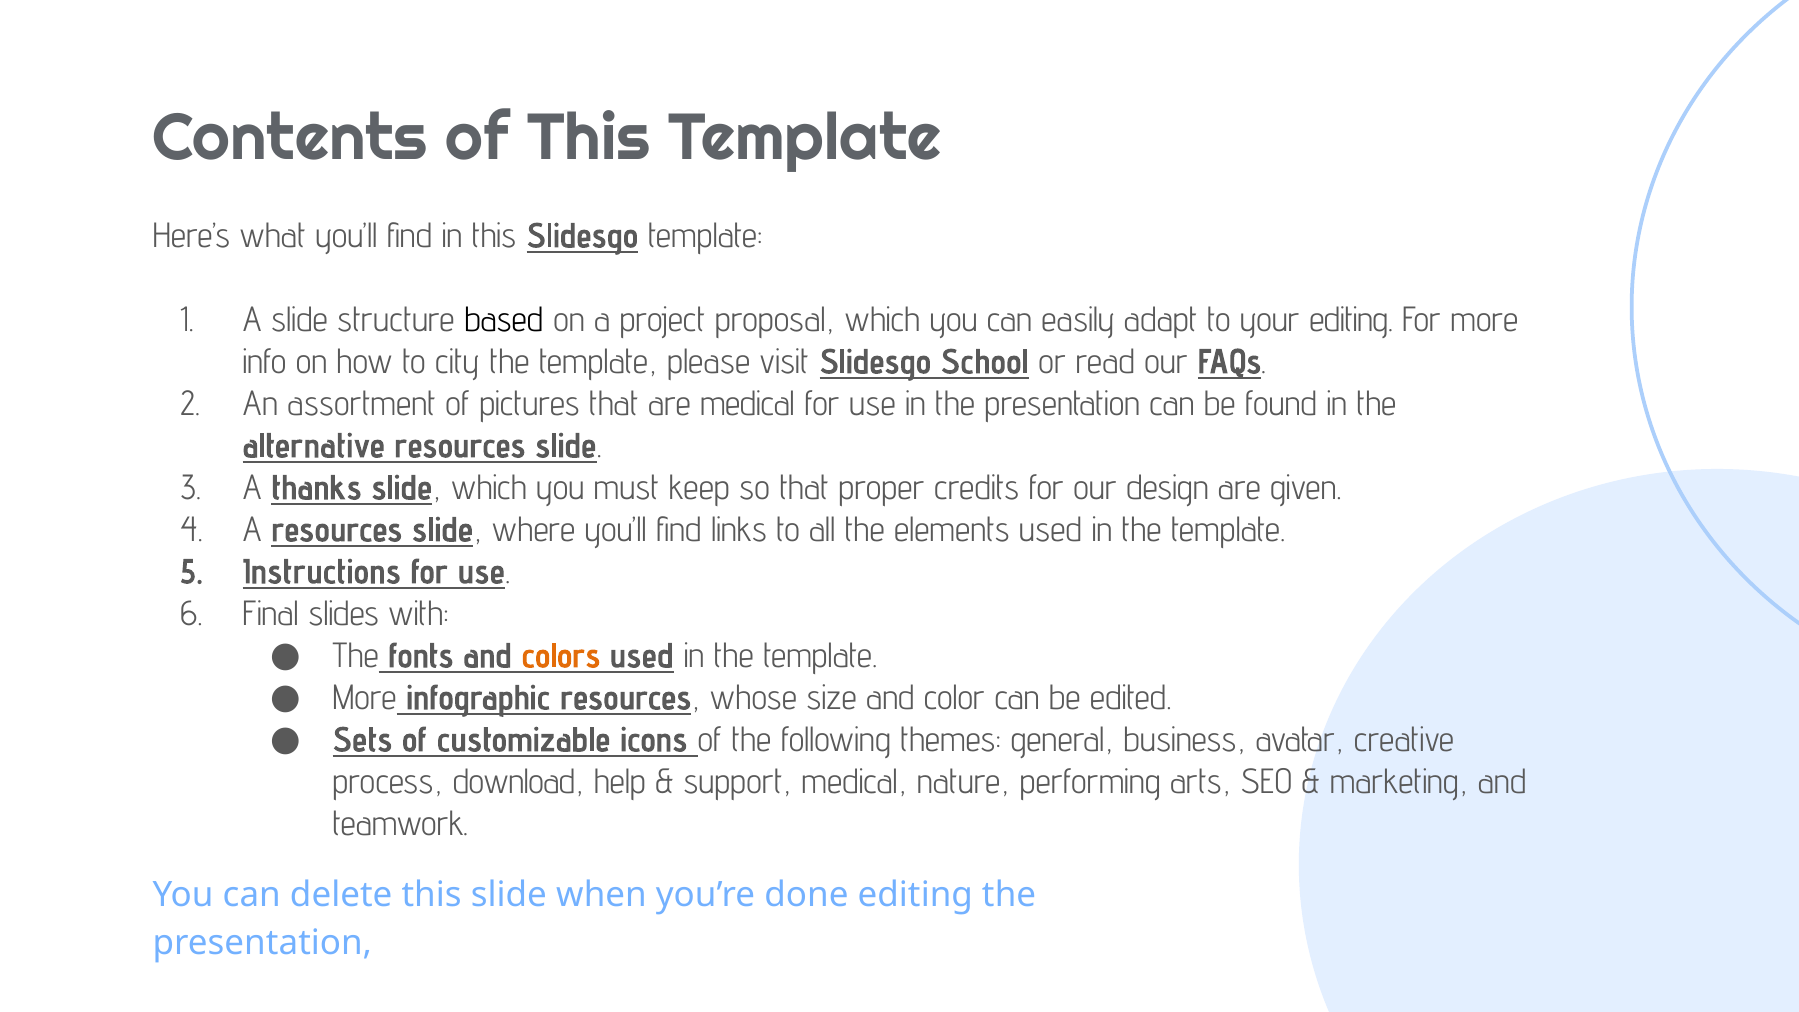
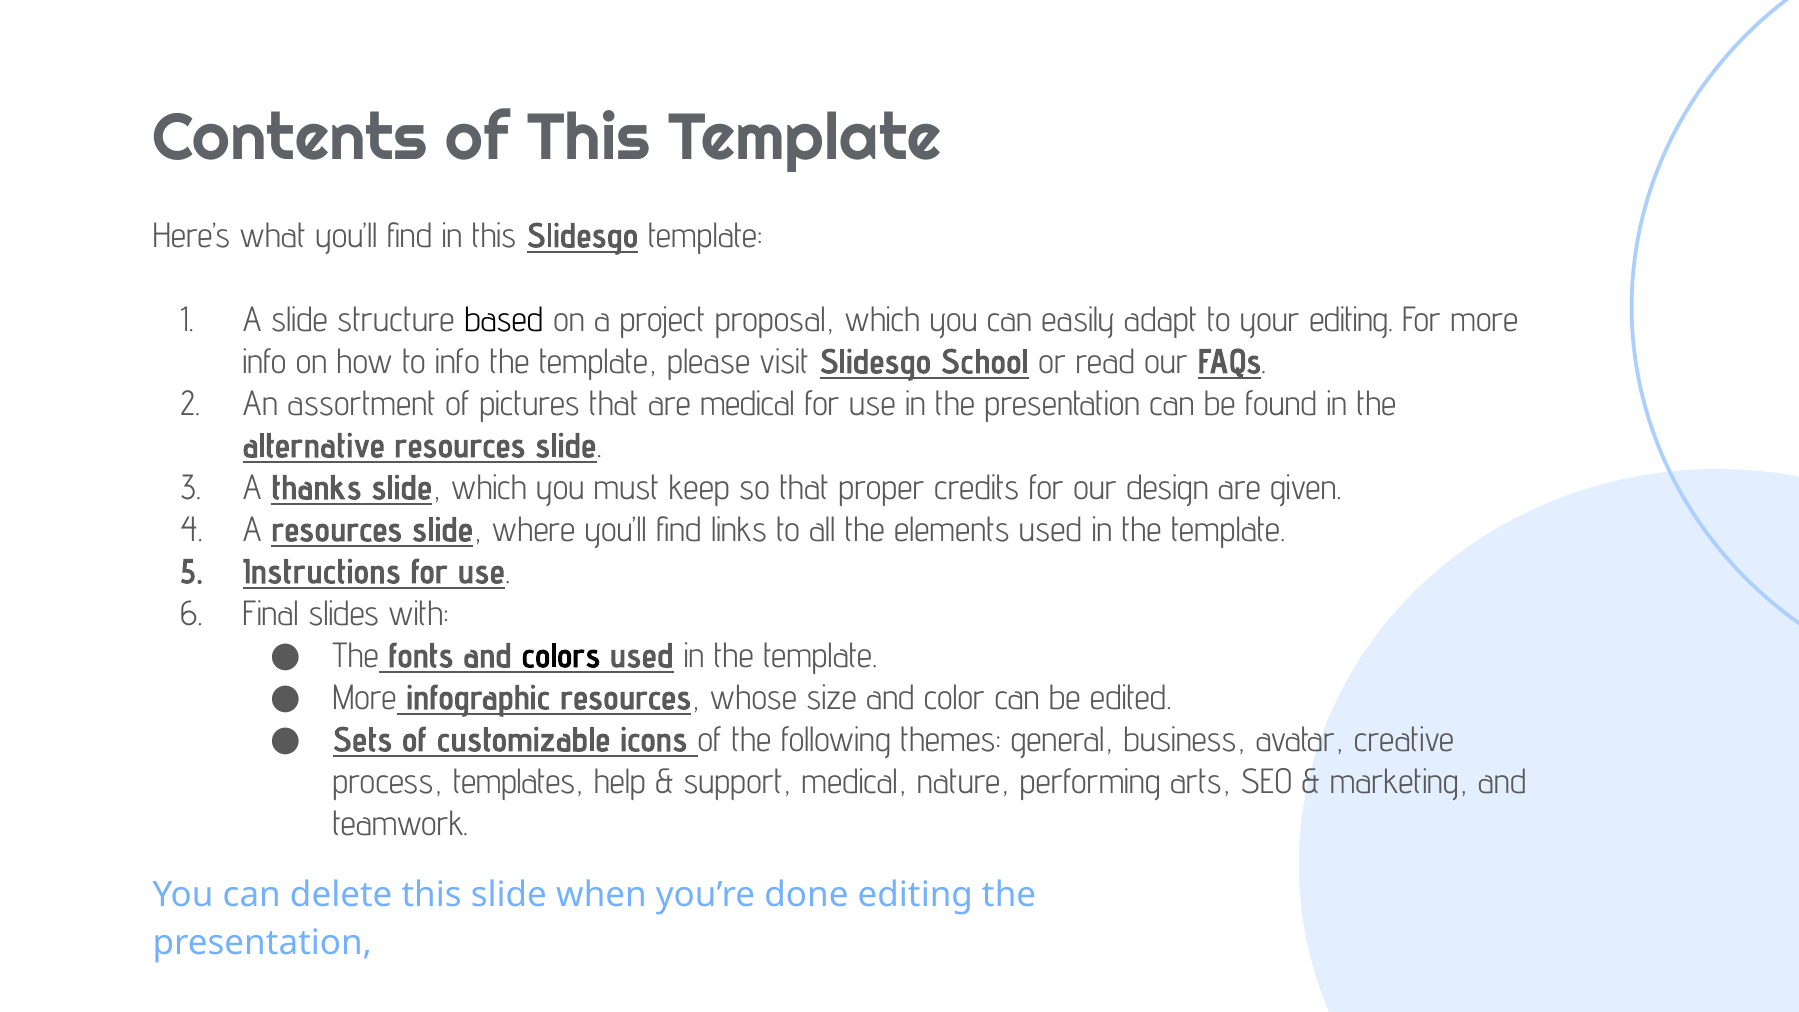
to city: city -> info
colors colour: orange -> black
download: download -> templates
